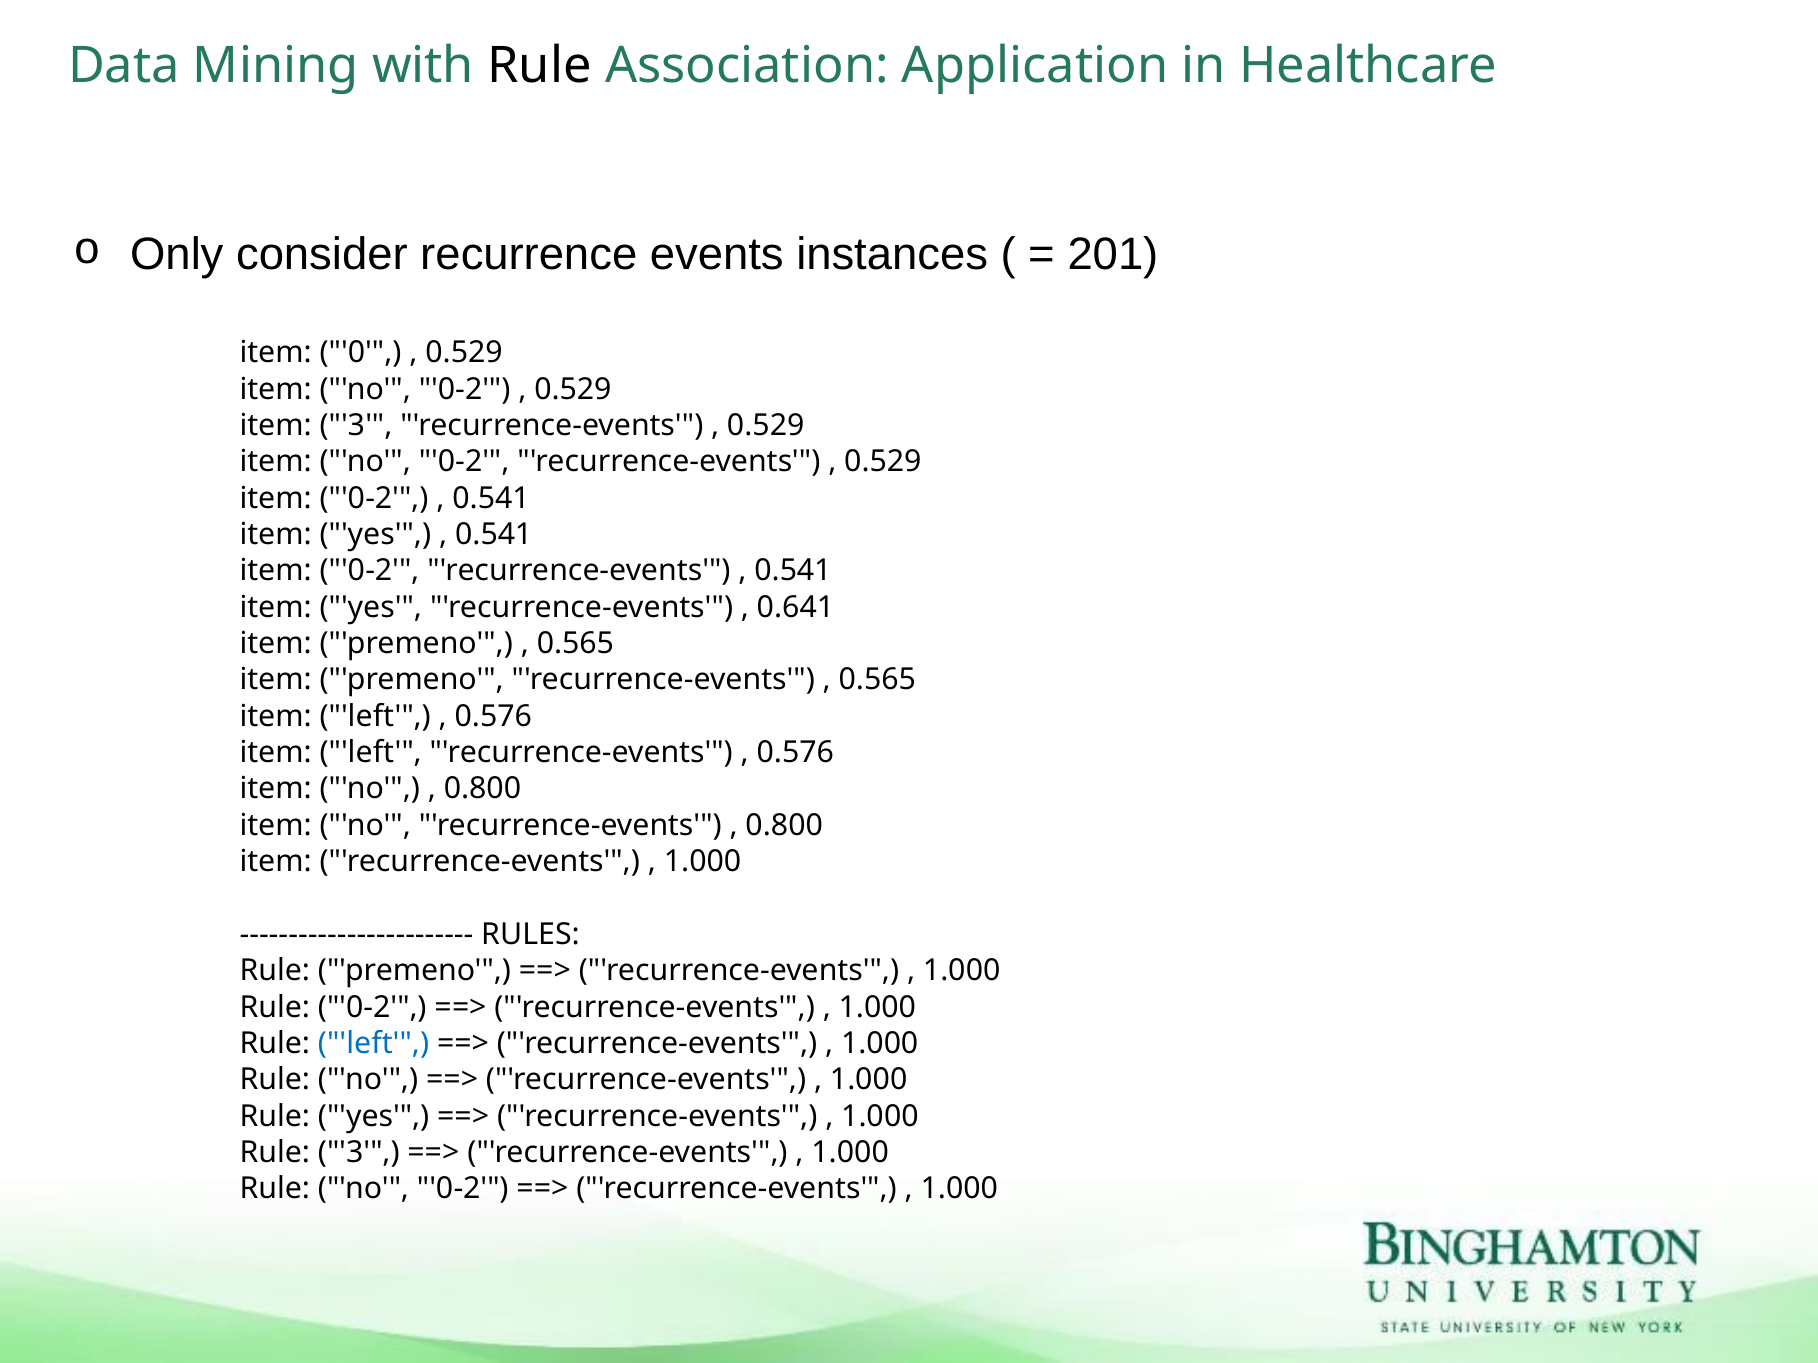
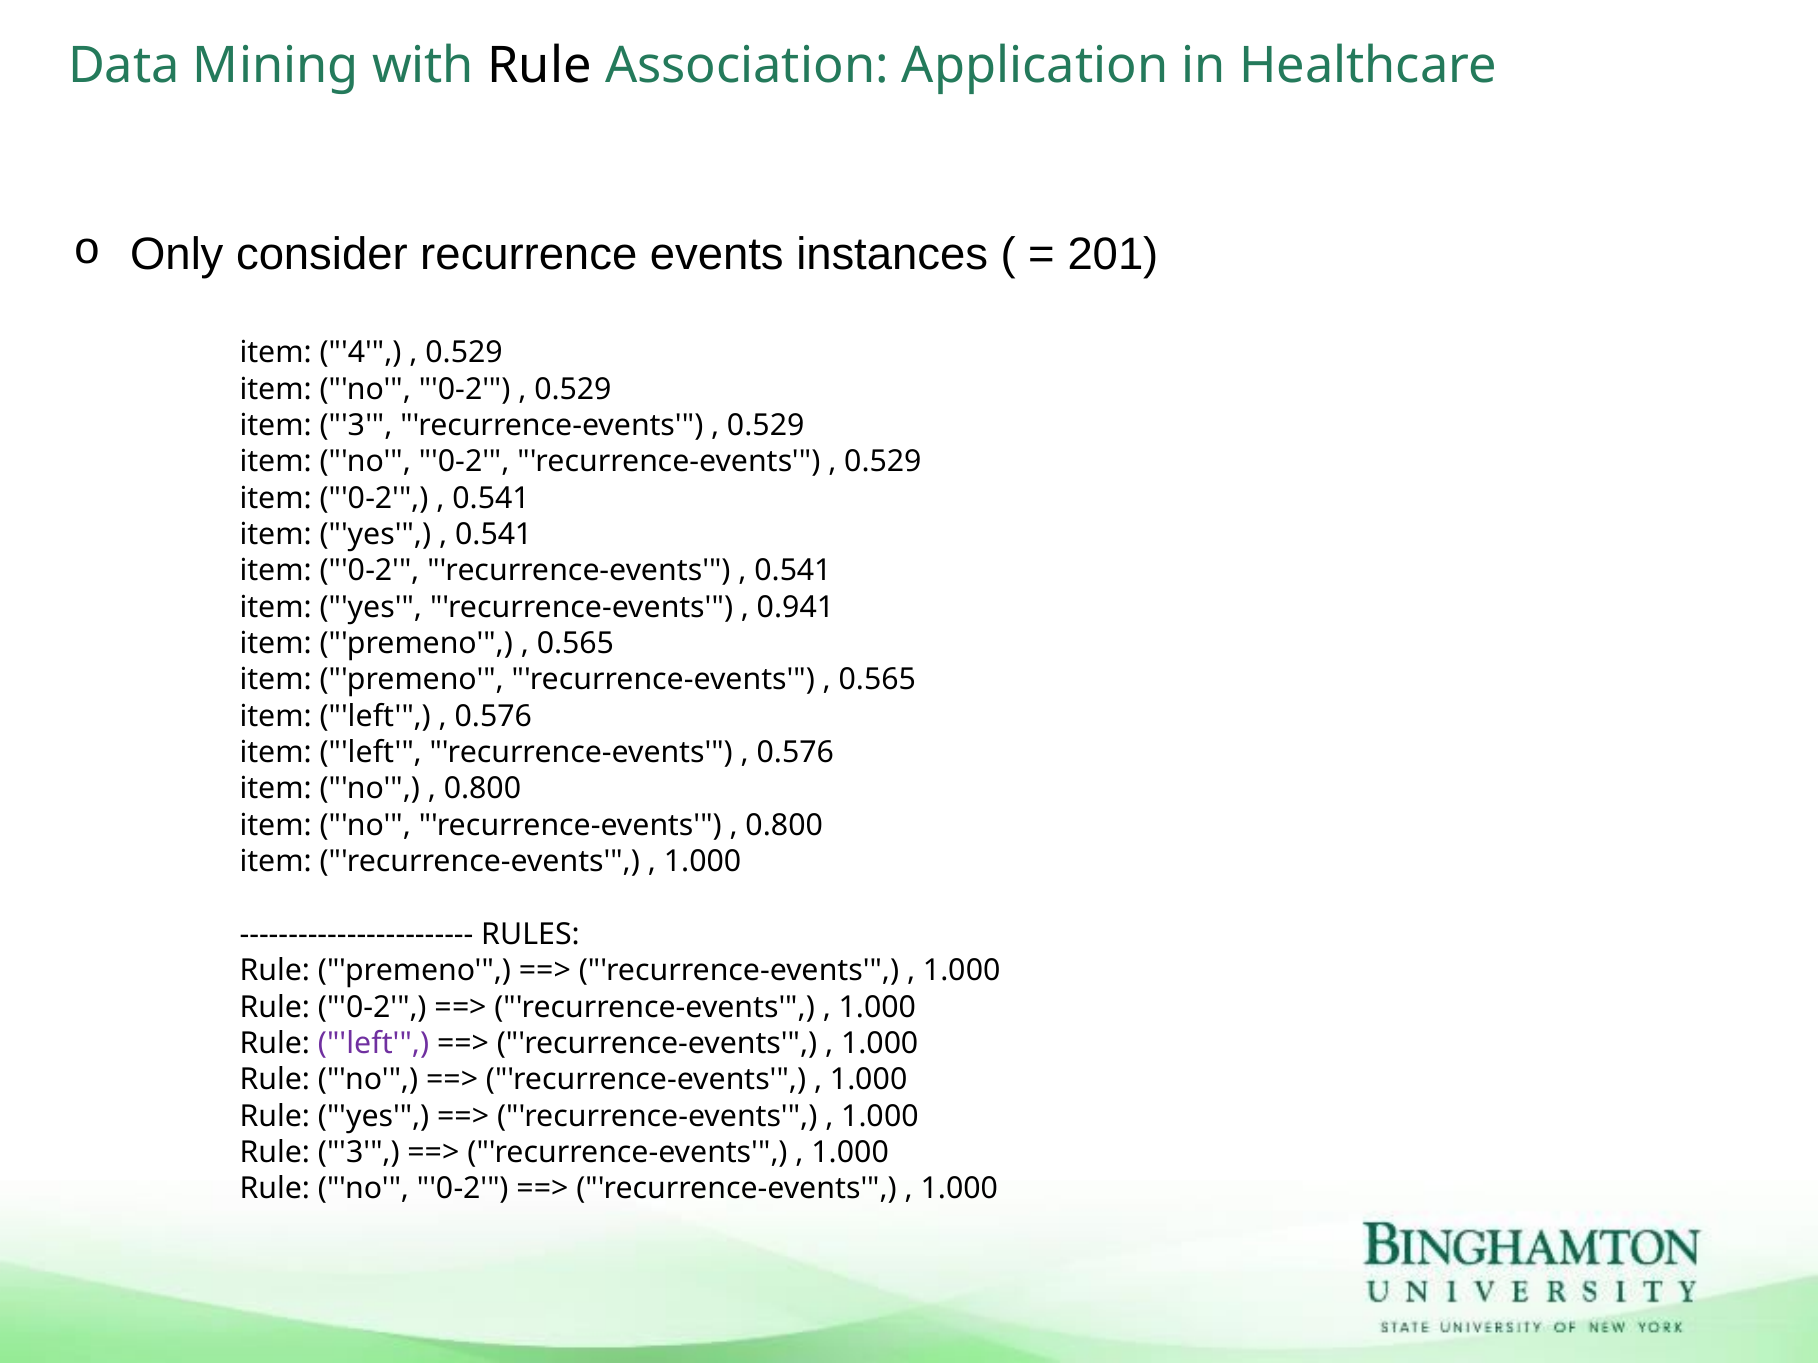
0: 0 -> 4
0.641: 0.641 -> 0.941
left at (374, 1044) colour: blue -> purple
